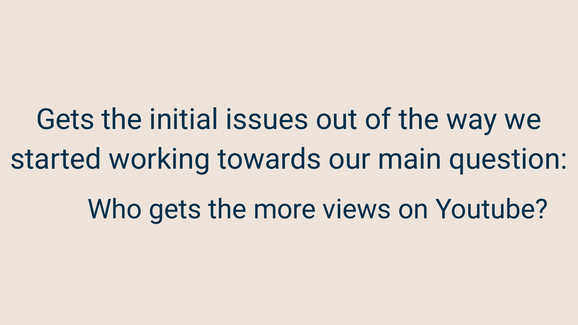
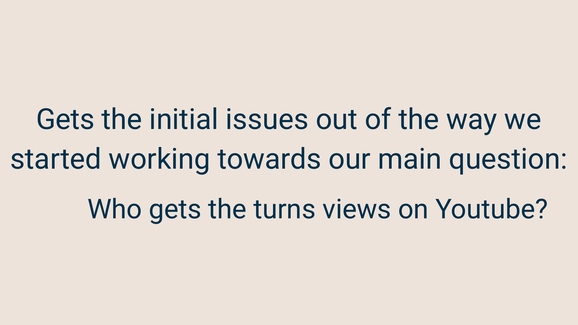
more: more -> turns
